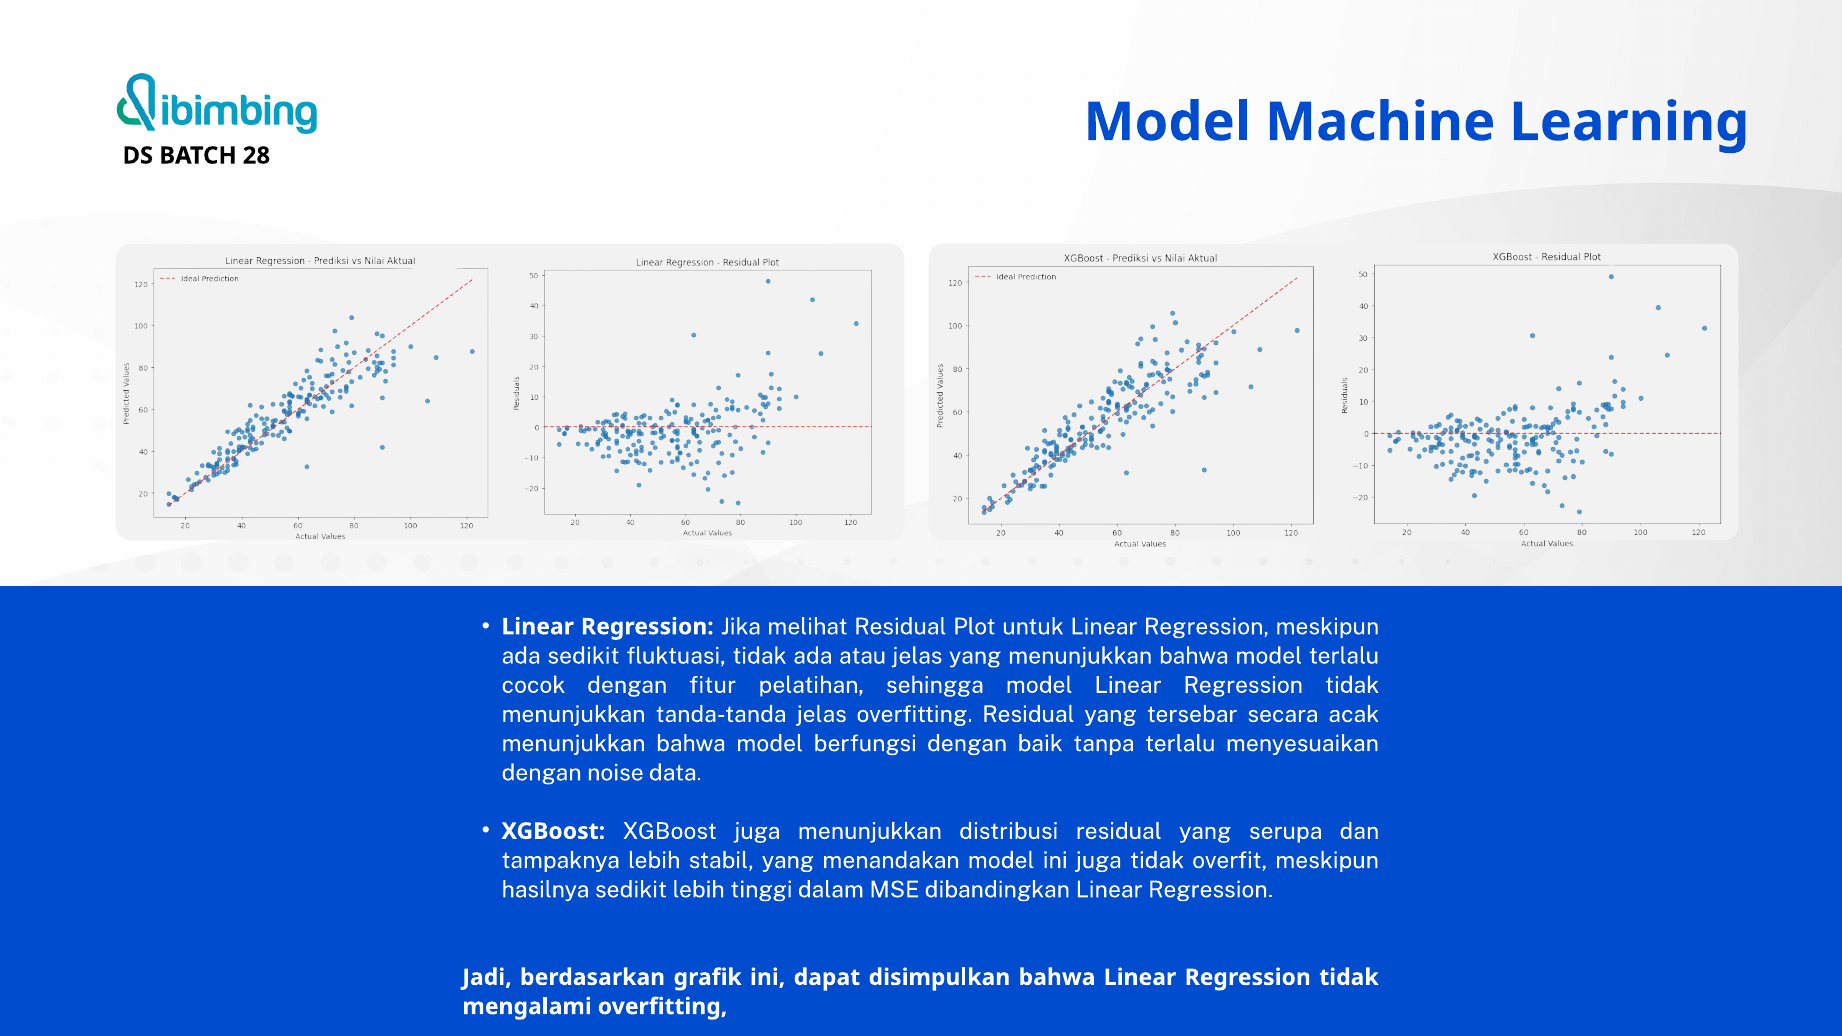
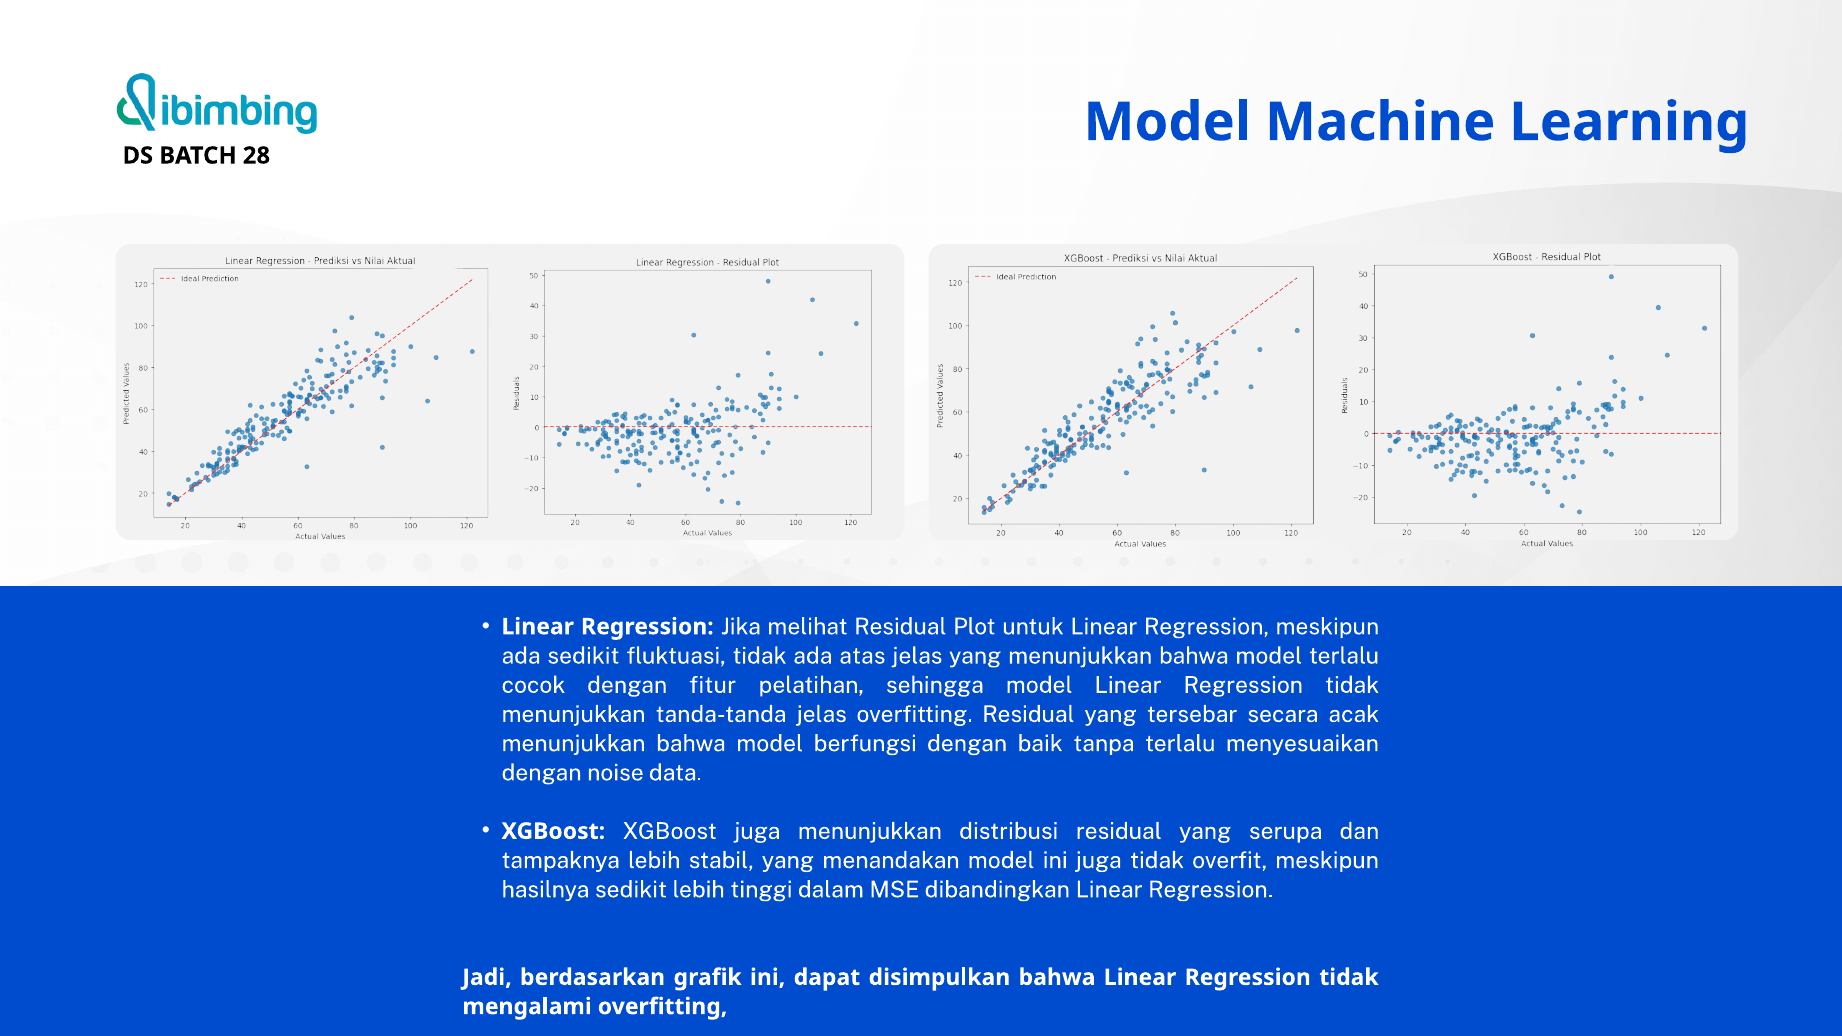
atau: atau -> atas
